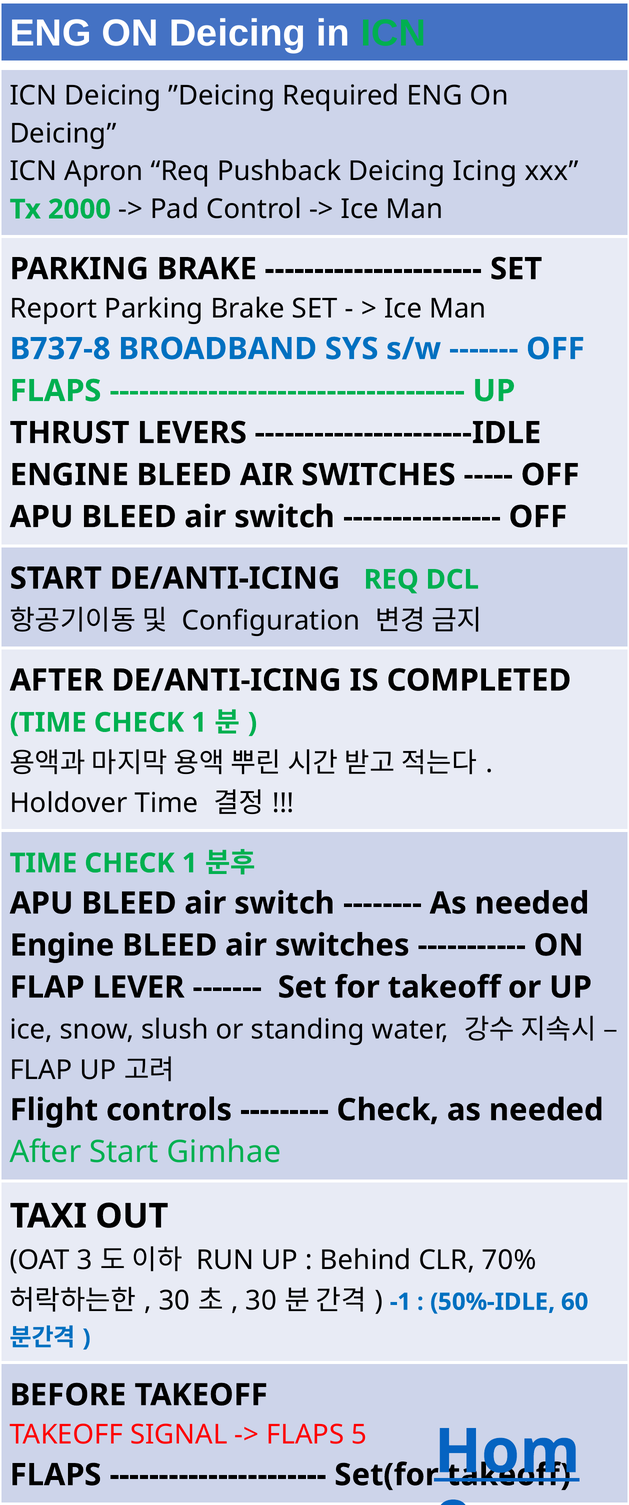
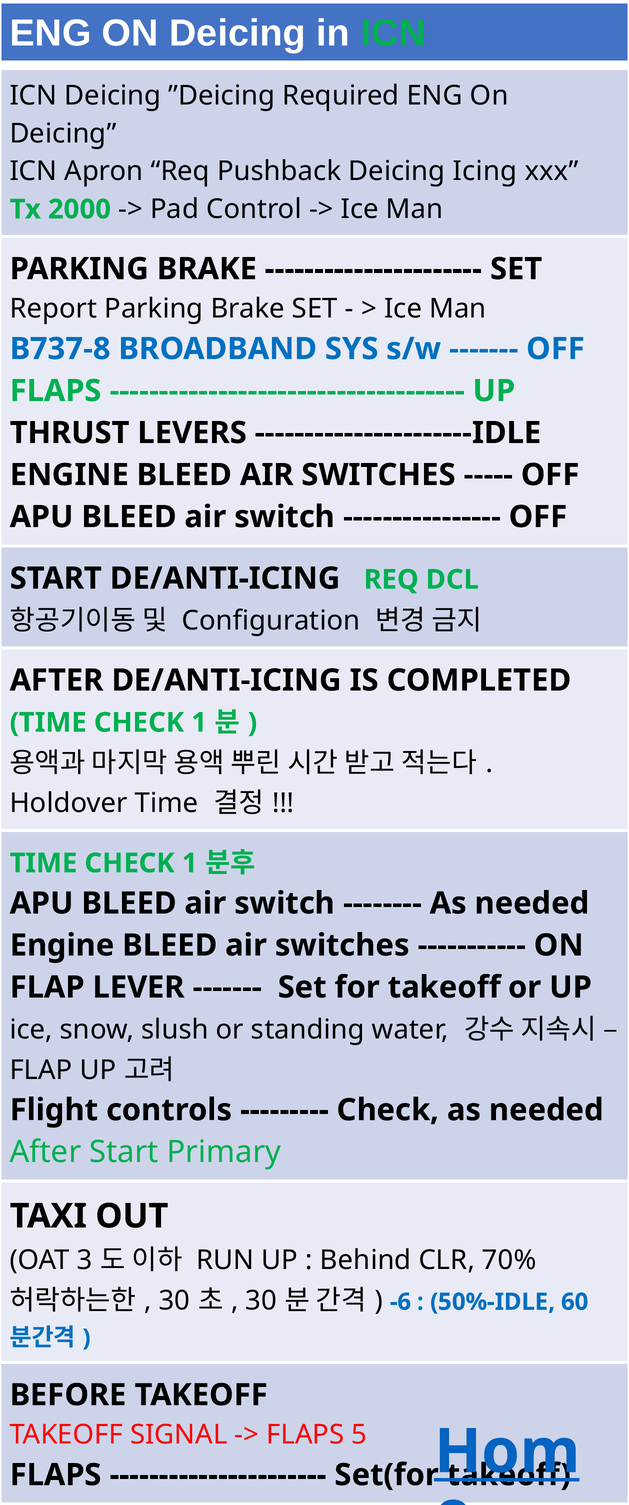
Gimhae: Gimhae -> Primary
-1: -1 -> -6
